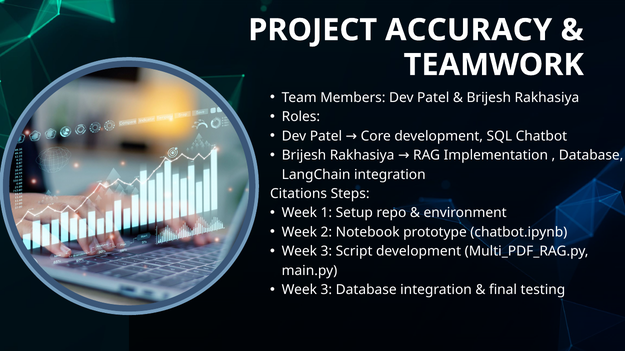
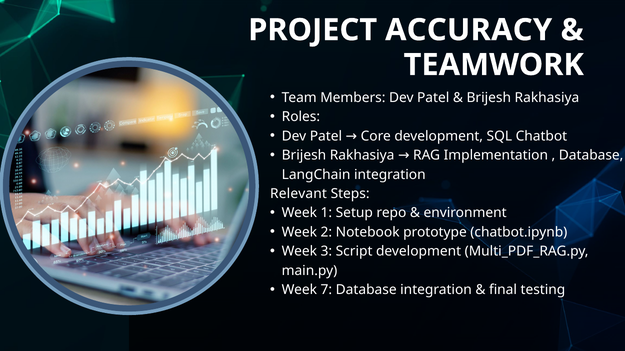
Citations: Citations -> Relevant
3 at (326, 290): 3 -> 7
